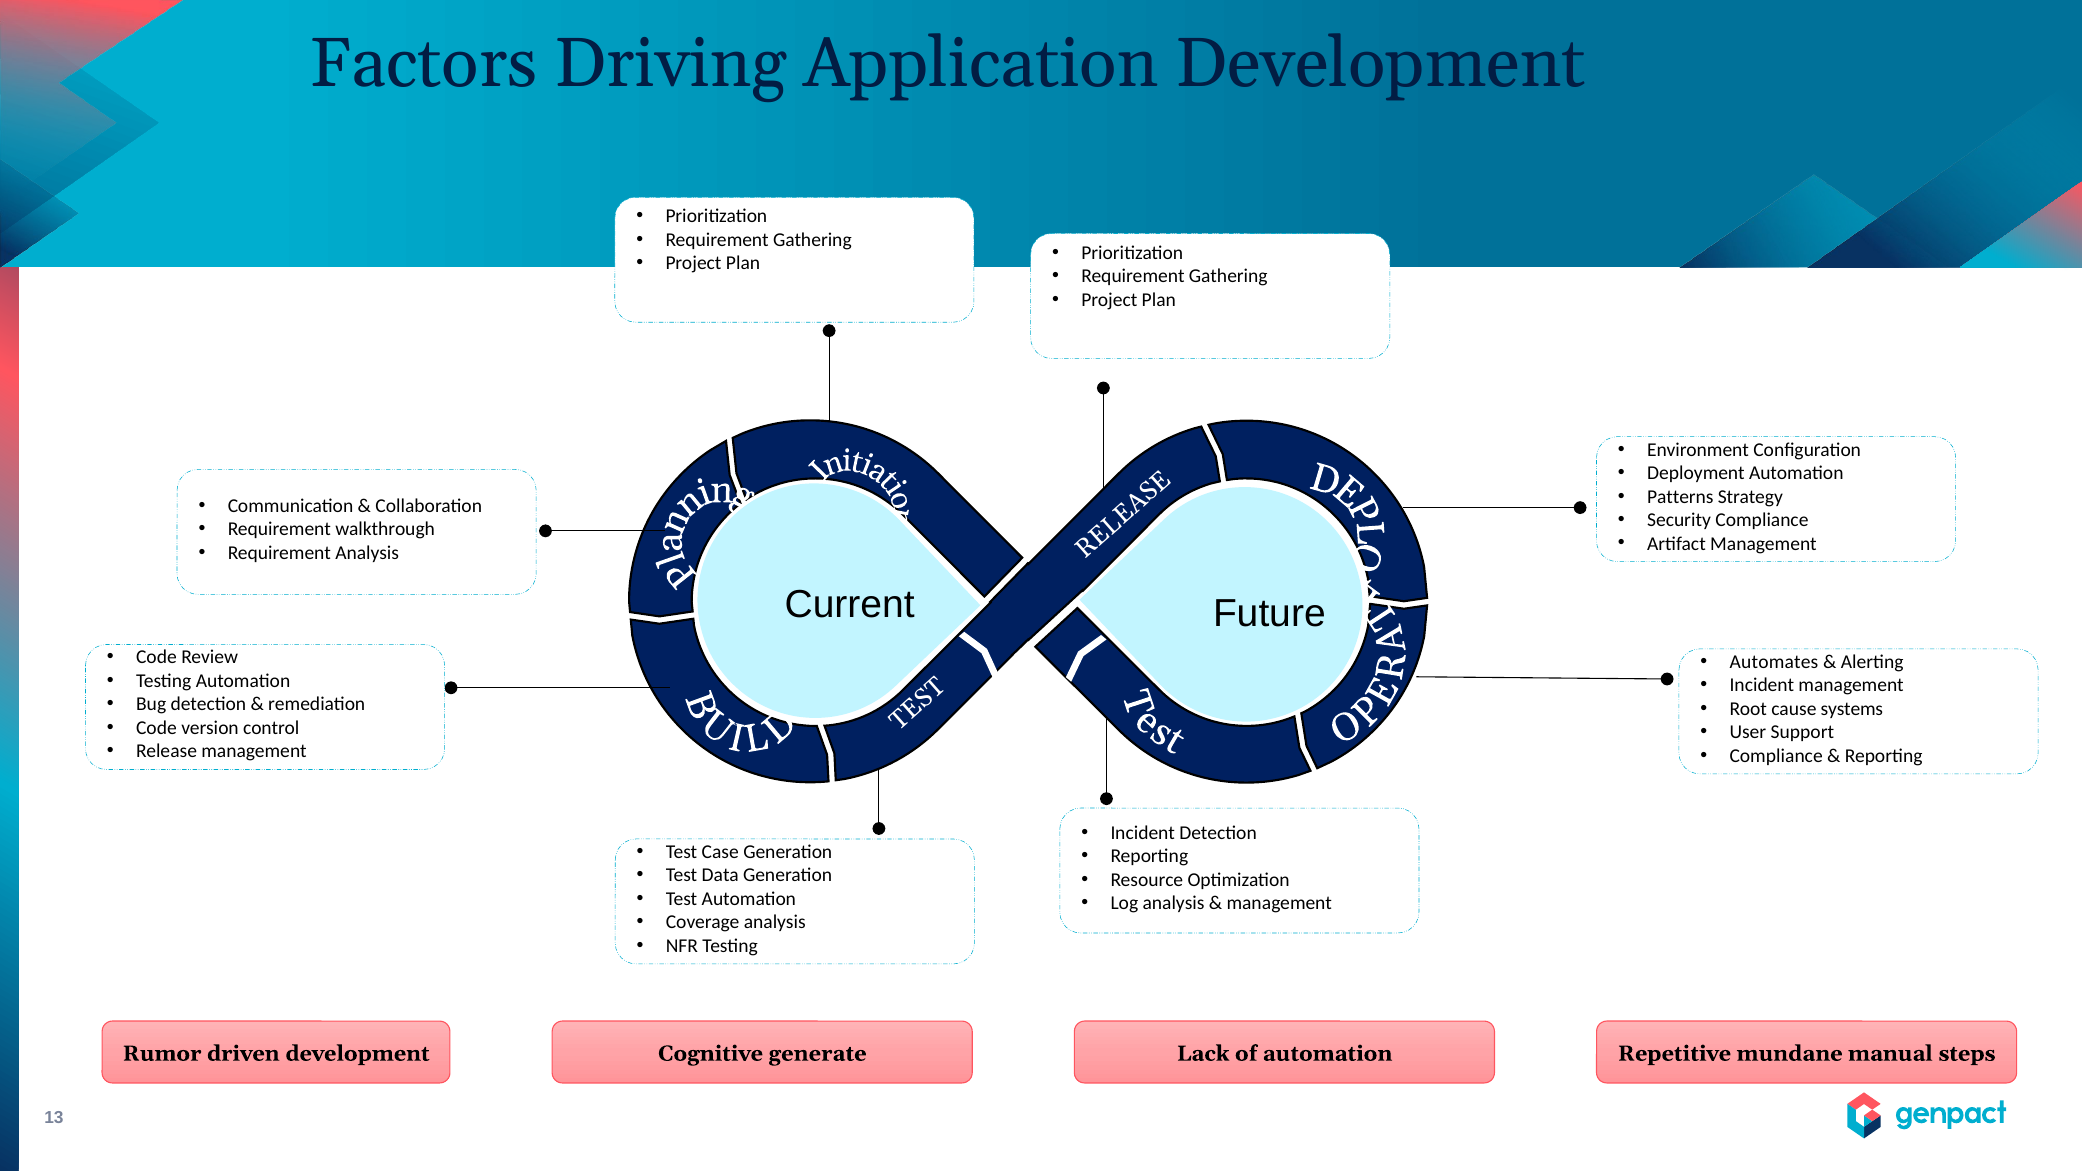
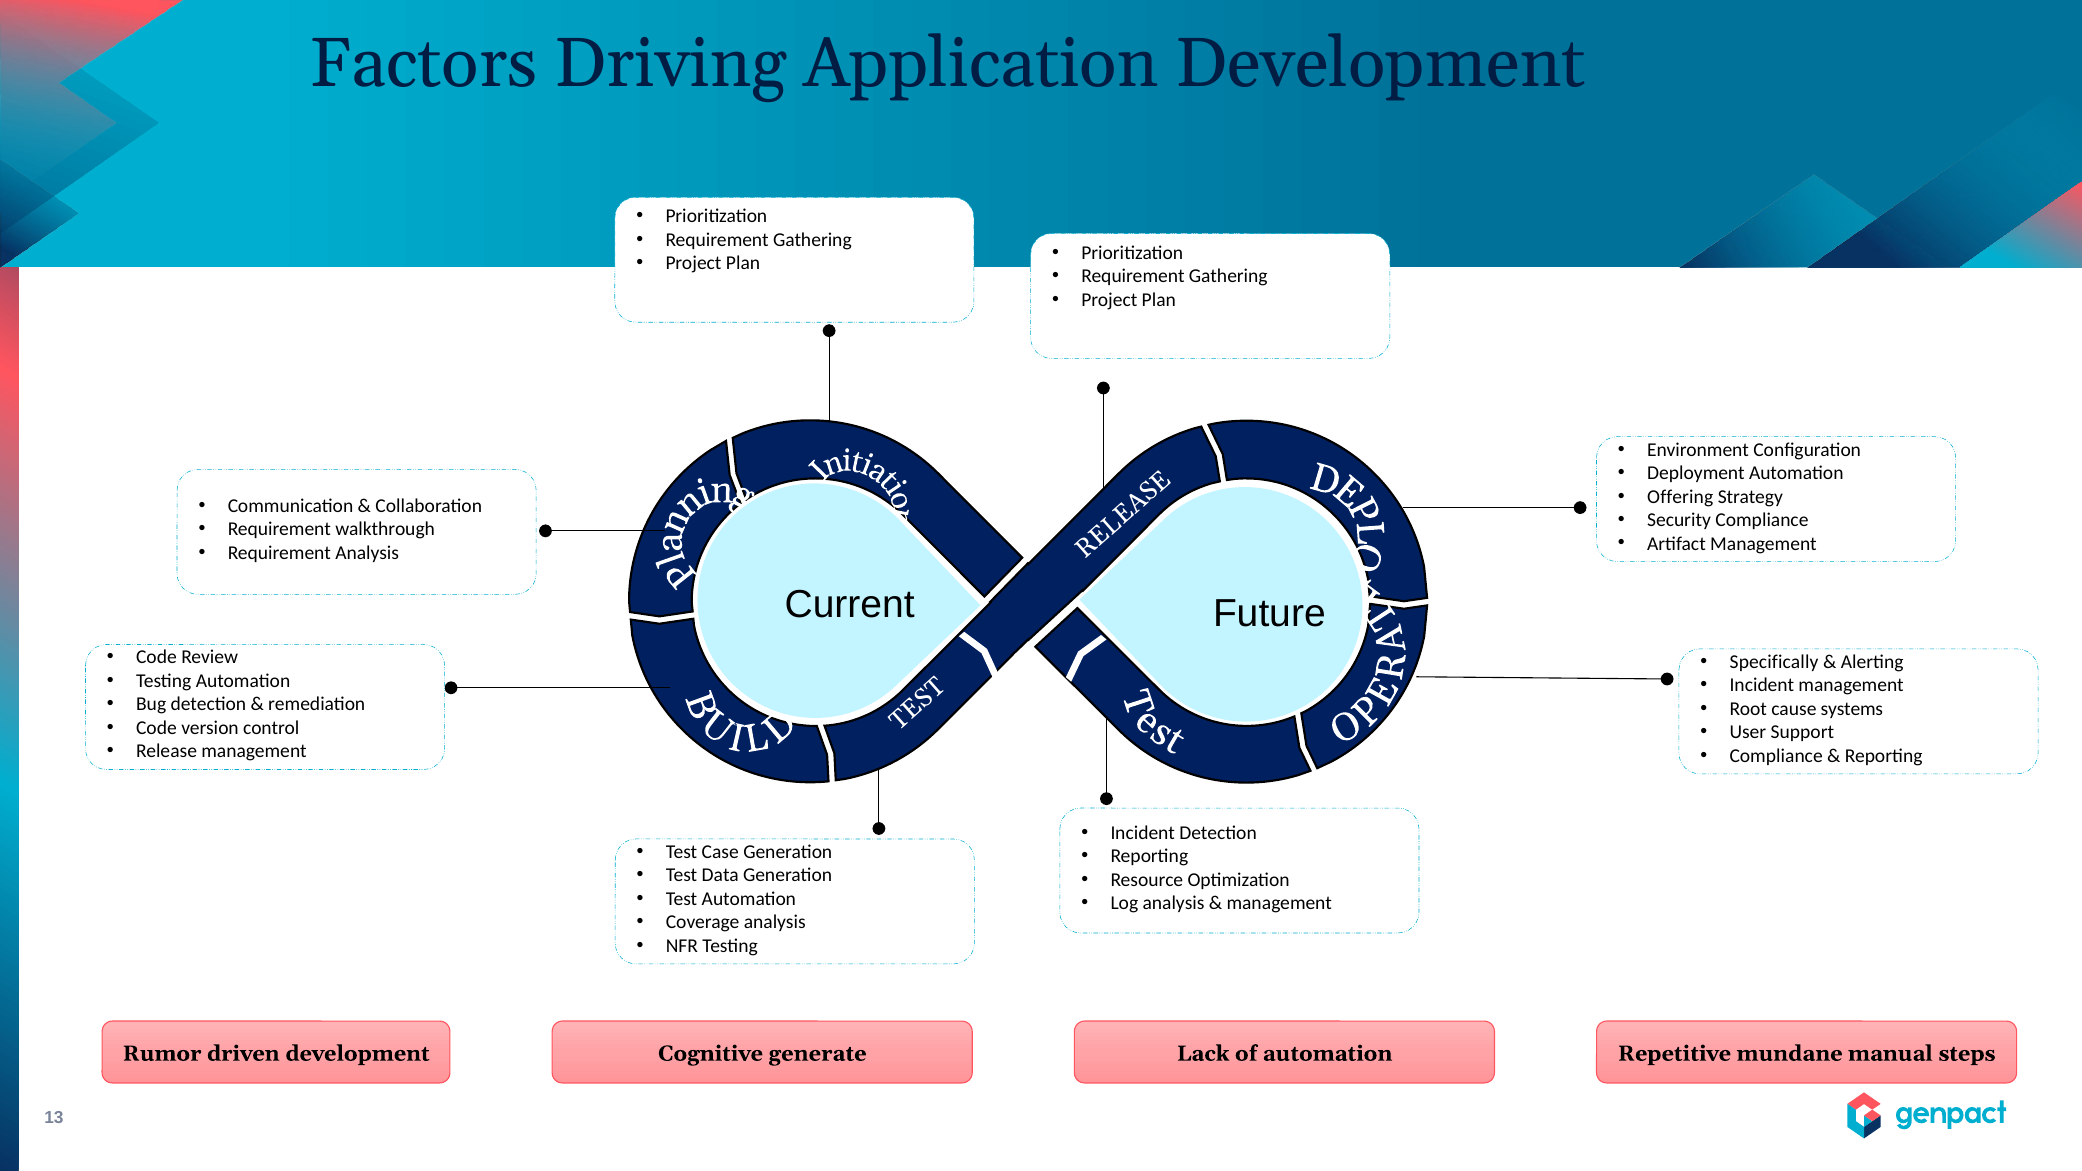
Patterns: Patterns -> Offering
Automates: Automates -> Specifically
